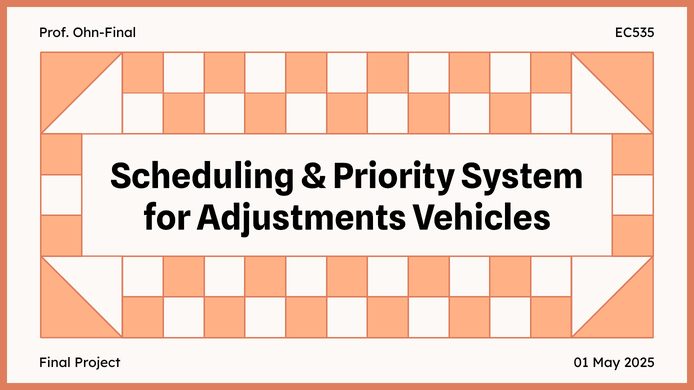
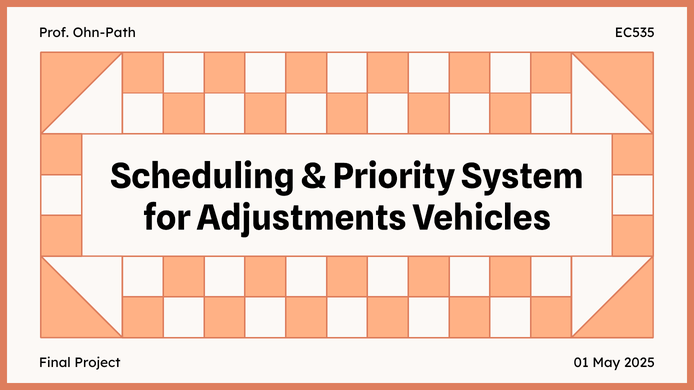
Ohn-Final: Ohn-Final -> Ohn-Path
